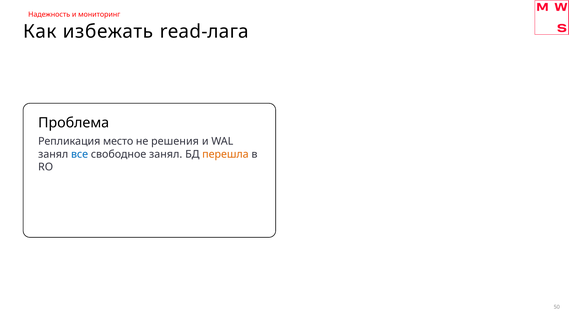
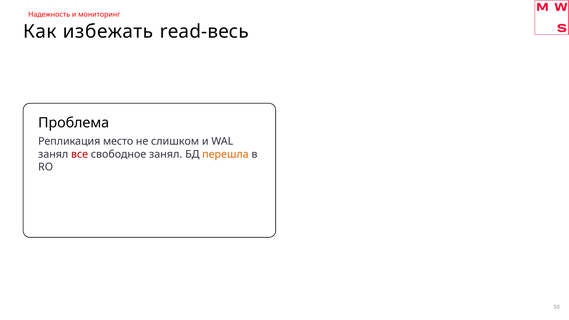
read-лага: read-лага -> read-весь
решения: решения -> слишком
все colour: blue -> red
